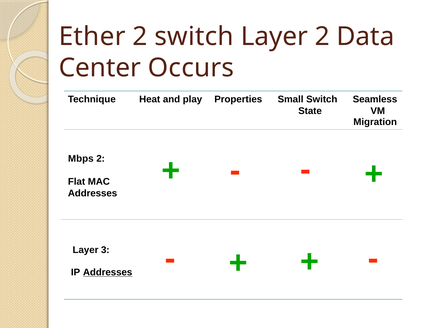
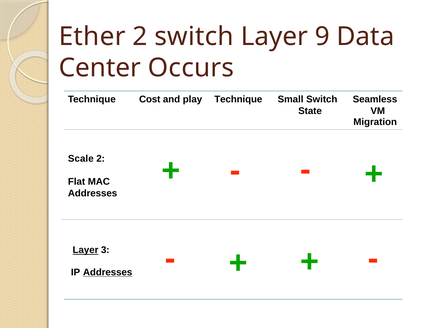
Layer 2: 2 -> 9
Heat: Heat -> Cost
play Properties: Properties -> Technique
Mbps: Mbps -> Scale
Layer at (86, 250) underline: none -> present
